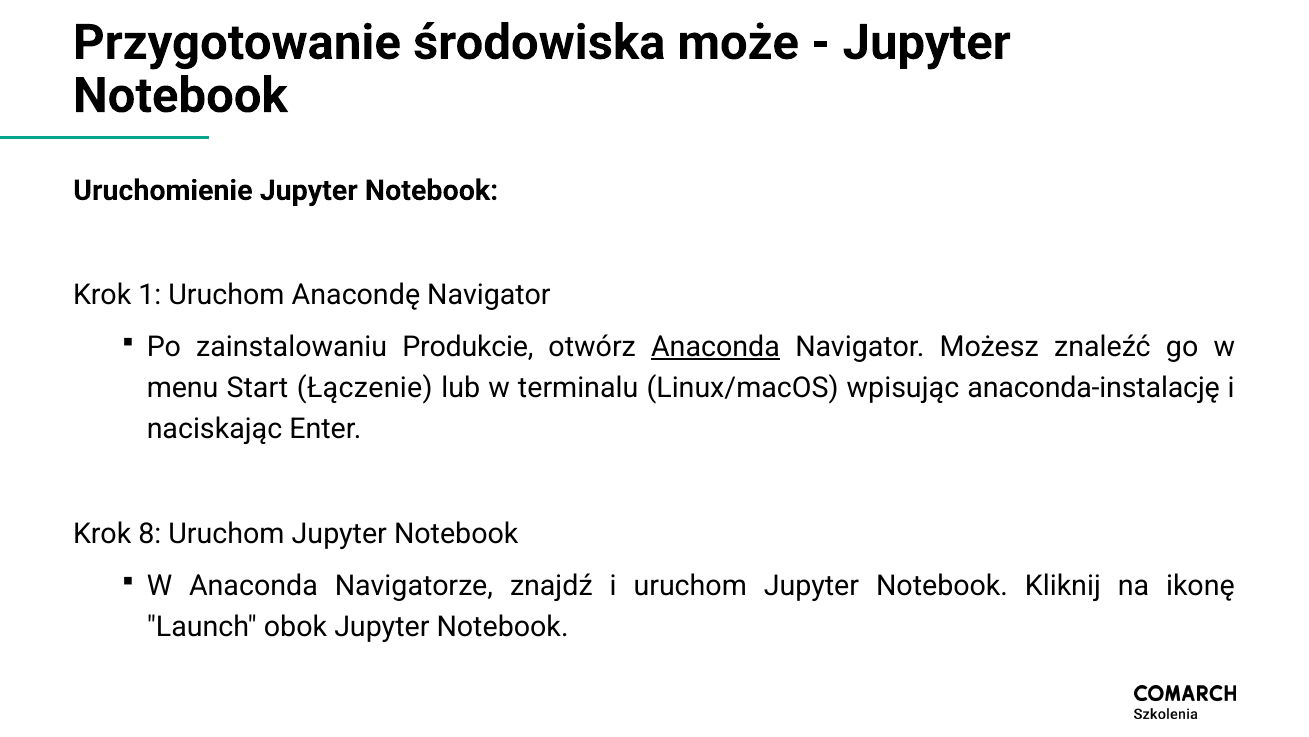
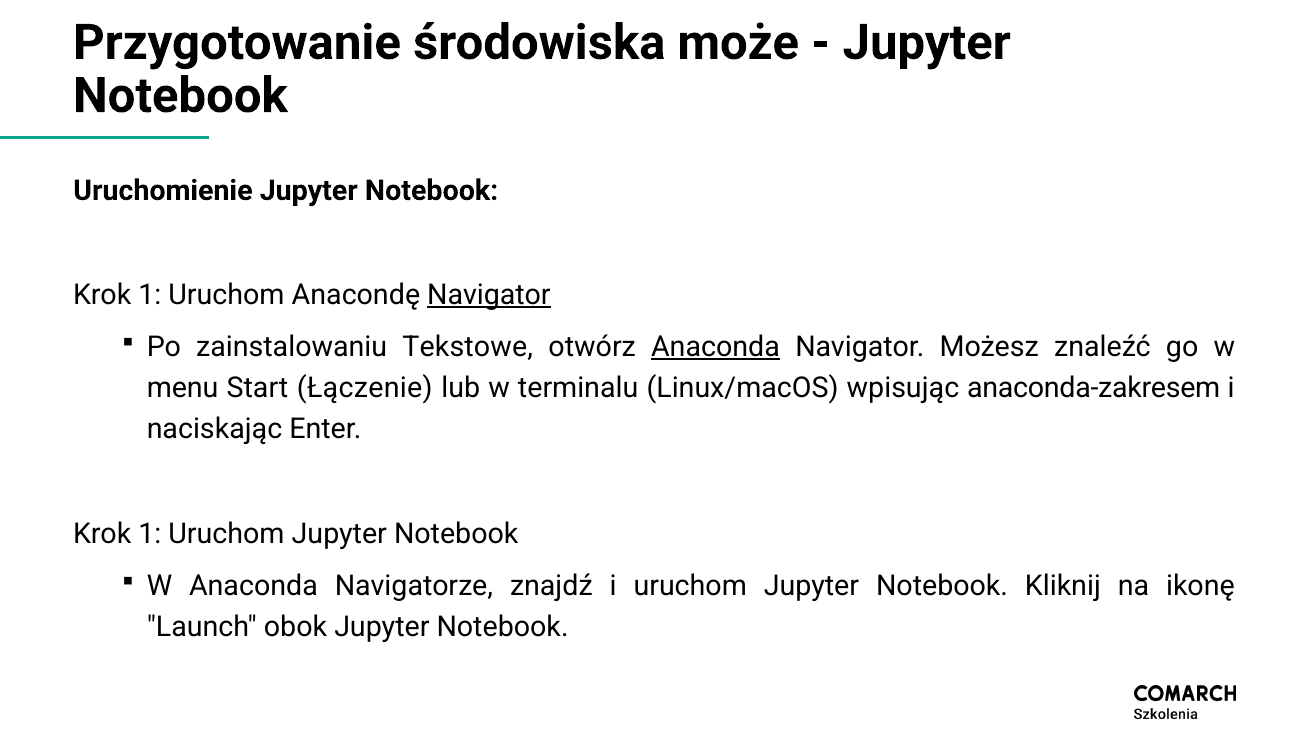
Navigator at (489, 295) underline: none -> present
Produkcie: Produkcie -> Tekstowe
anaconda-instalację: anaconda-instalację -> anaconda-zakresem
8 at (150, 533): 8 -> 1
